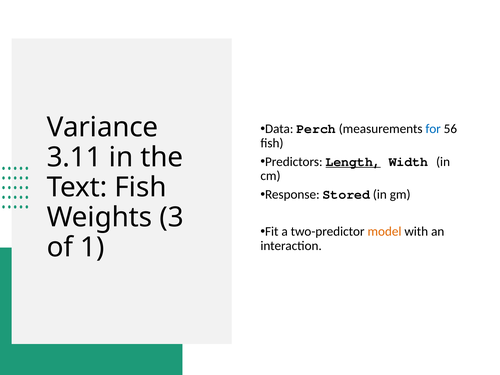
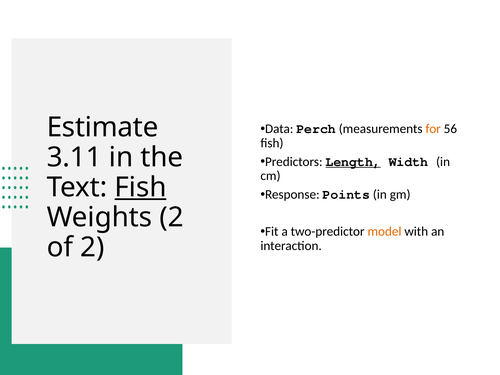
Variance: Variance -> Estimate
for colour: blue -> orange
Fish at (141, 187) underline: none -> present
Stored: Stored -> Points
Weights 3: 3 -> 2
of 1: 1 -> 2
